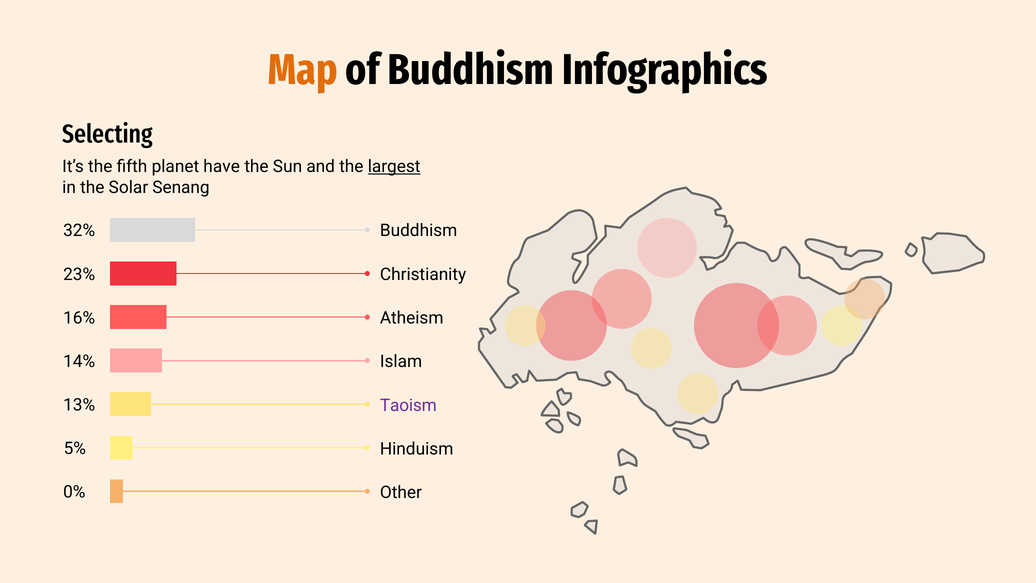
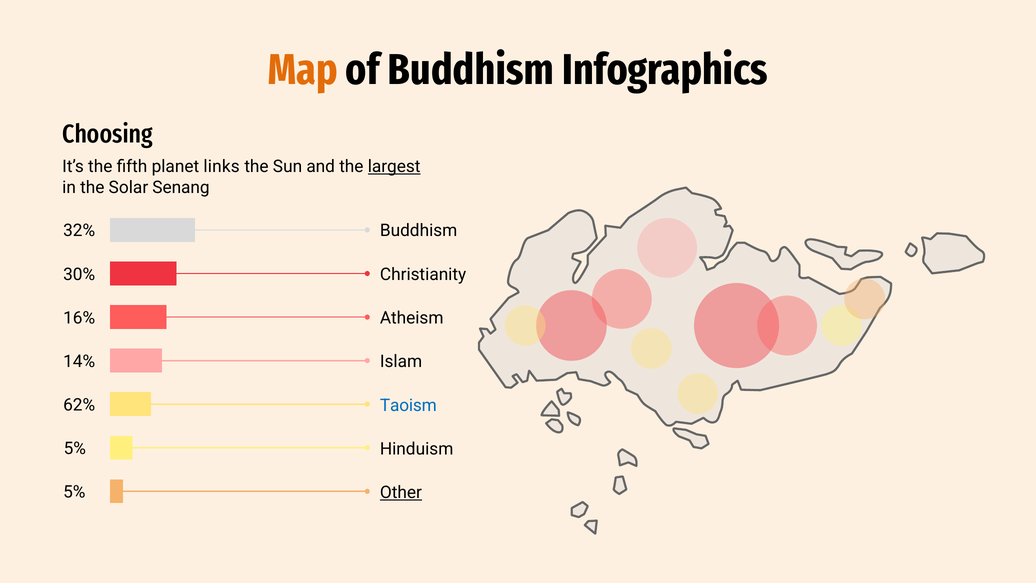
Selecting: Selecting -> Choosing
have: have -> links
23%: 23% -> 30%
13%: 13% -> 62%
Taoism colour: purple -> blue
0% at (74, 492): 0% -> 5%
Other underline: none -> present
